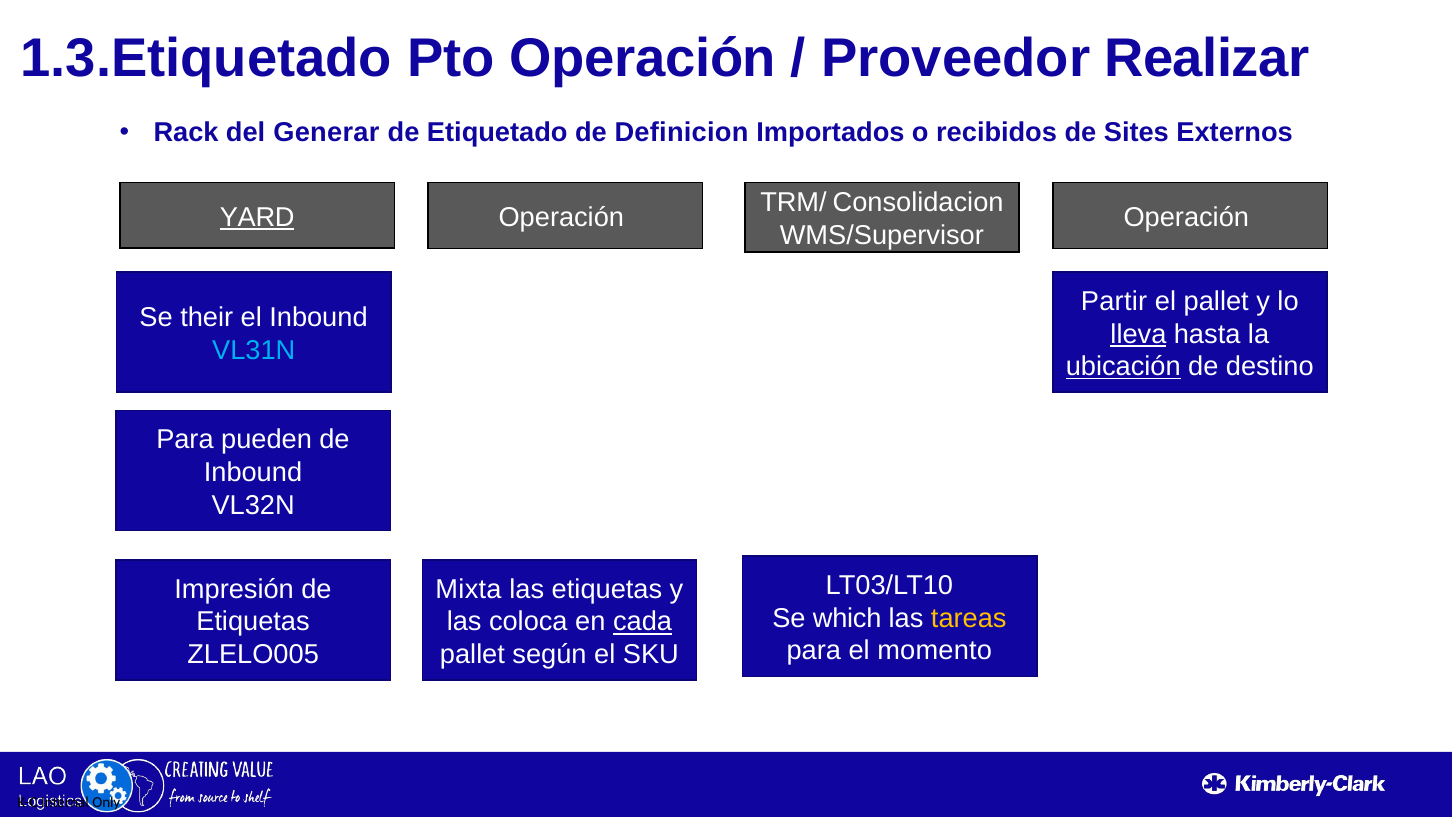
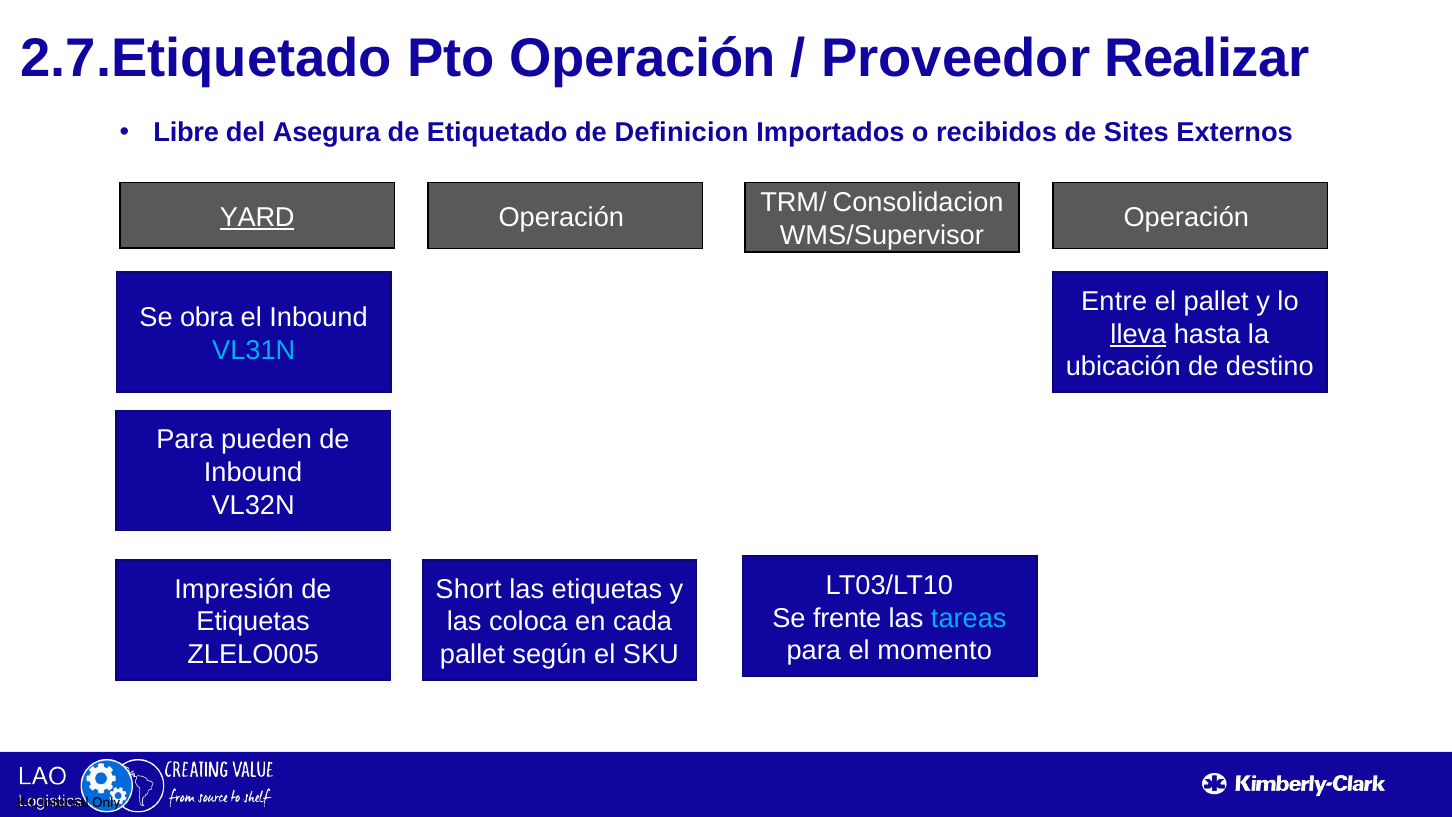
1.3.Etiquetado: 1.3.Etiquetado -> 2.7.Etiquetado
Rack: Rack -> Libre
Generar: Generar -> Asegura
Partir: Partir -> Entre
their: their -> obra
ubicación underline: present -> none
Mixta: Mixta -> Short
which: which -> frente
tareas colour: yellow -> light blue
cada underline: present -> none
